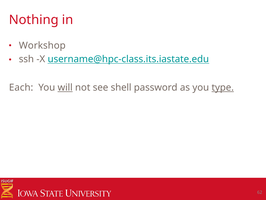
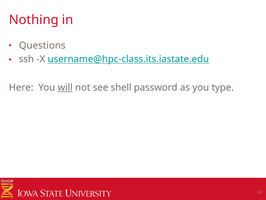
Workshop: Workshop -> Questions
Each: Each -> Here
type underline: present -> none
